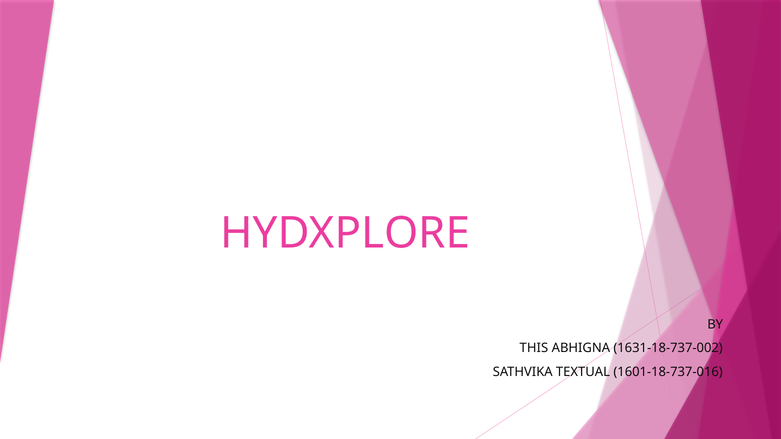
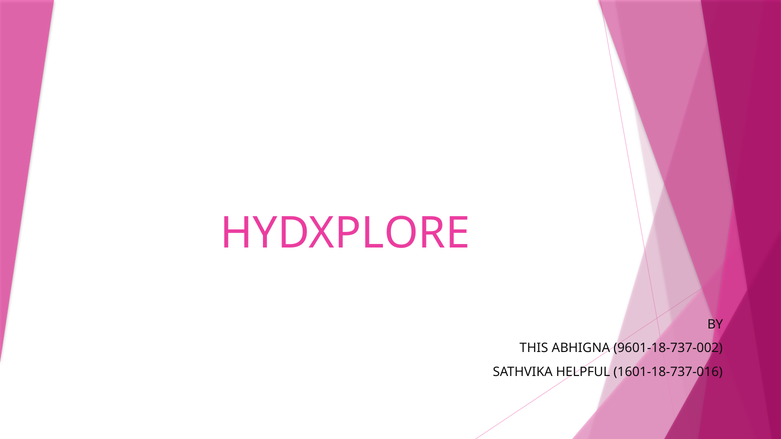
1631-18-737-002: 1631-18-737-002 -> 9601-18-737-002
TEXTUAL: TEXTUAL -> HELPFUL
